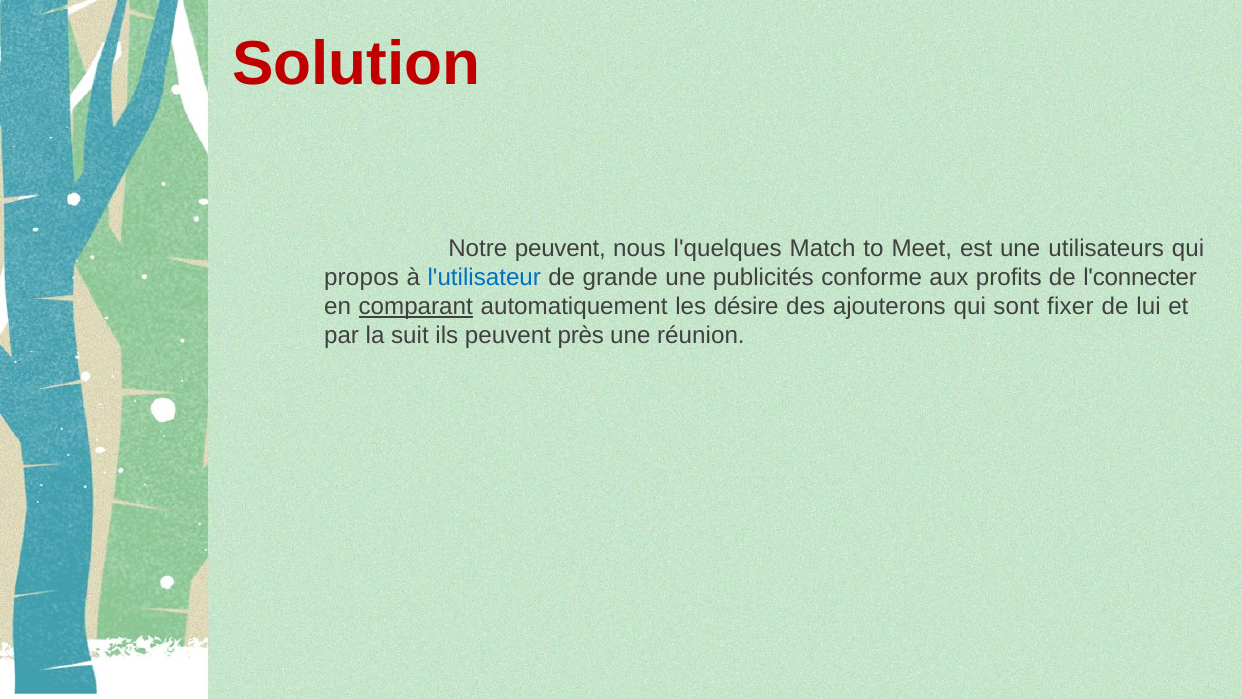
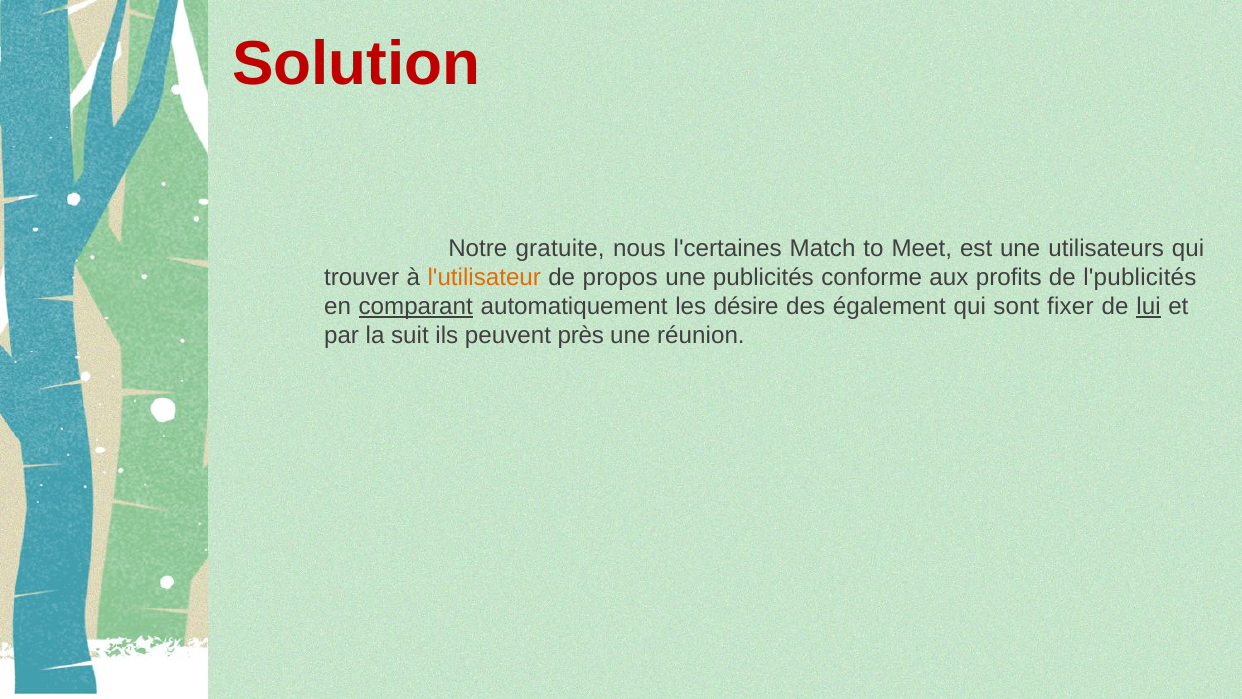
Notre peuvent: peuvent -> gratuite
l'quelques: l'quelques -> l'certaines
propos: propos -> trouver
l'utilisateur colour: blue -> orange
grande: grande -> propos
l'connecter: l'connecter -> l'publicités
ajouterons: ajouterons -> également
lui underline: none -> present
